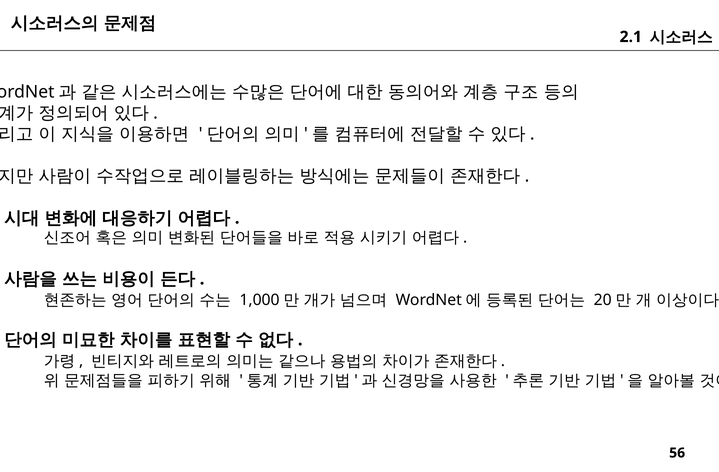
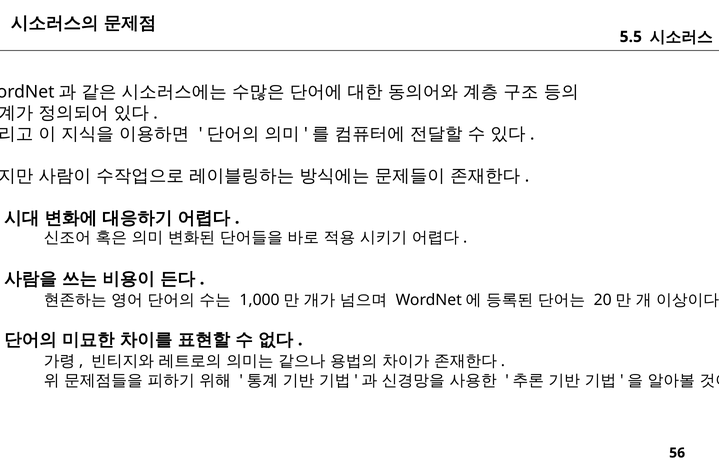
2.1: 2.1 -> 5.5
